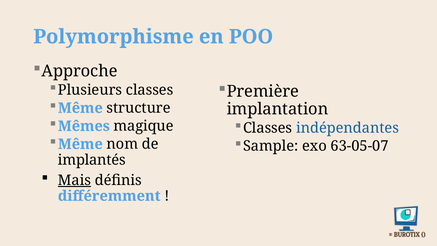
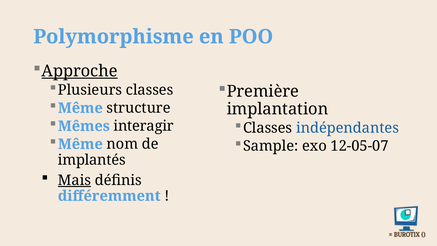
Approche underline: none -> present
magique: magique -> interagir
63-05-07: 63-05-07 -> 12-05-07
